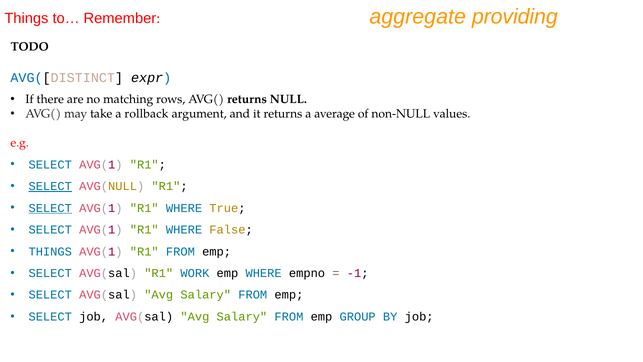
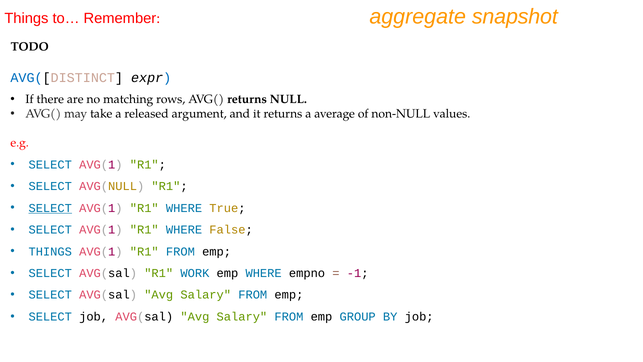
providing: providing -> snapshot
rollback: rollback -> released
SELECT at (50, 186) underline: present -> none
